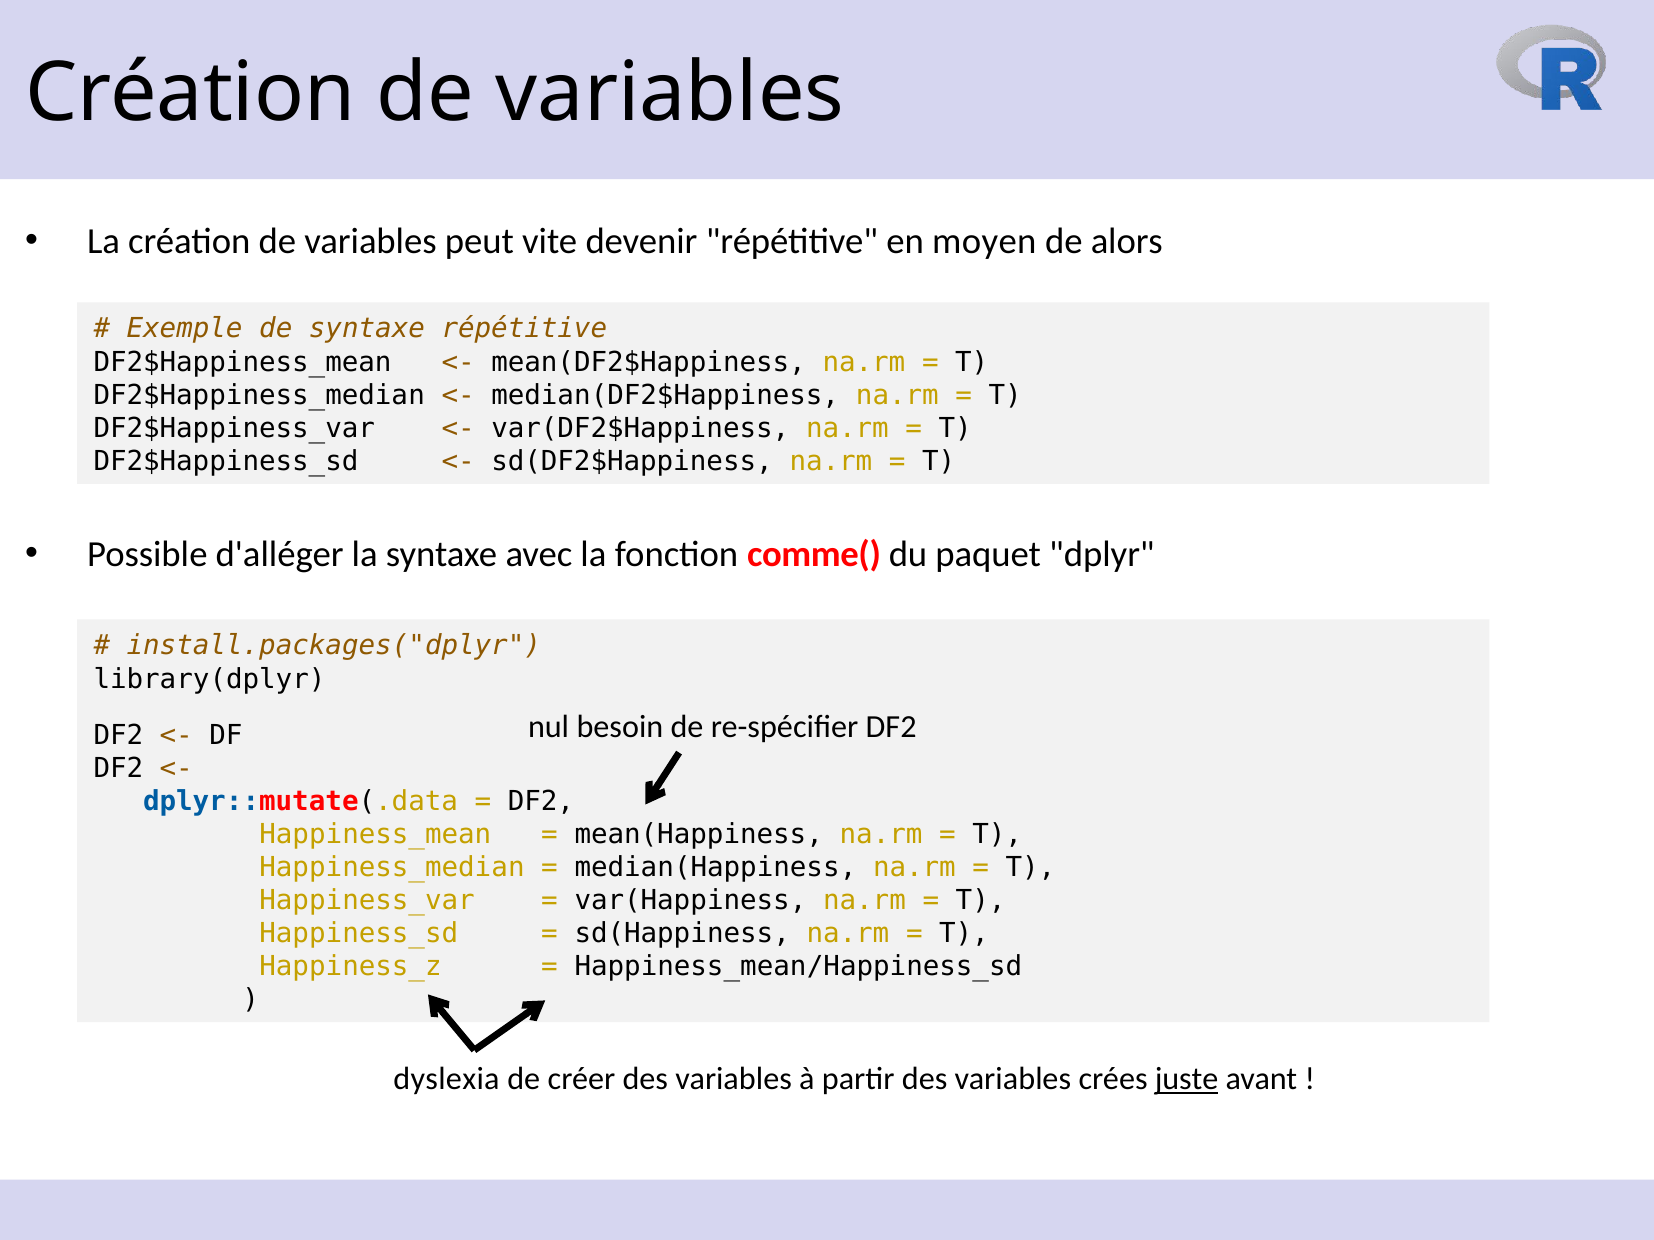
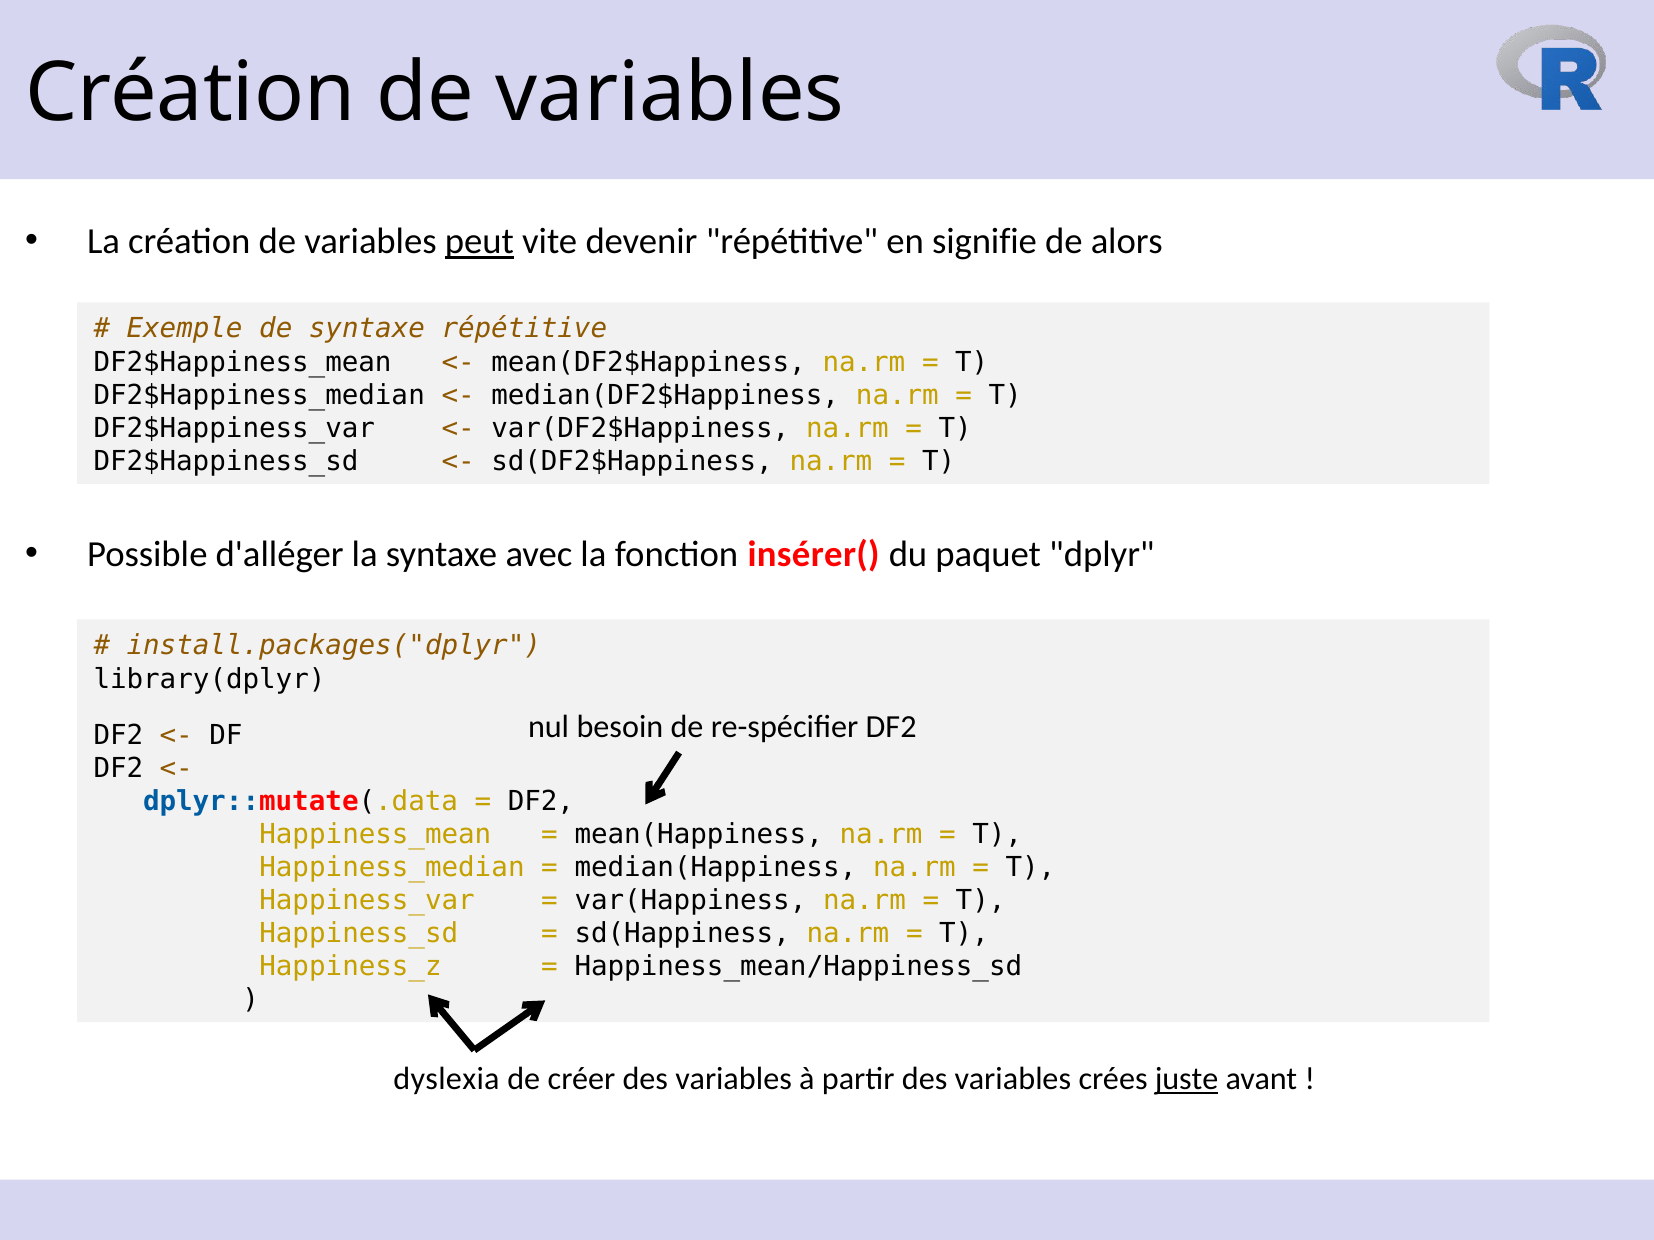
peut underline: none -> present
moyen: moyen -> signifie
comme(: comme( -> insérer(
